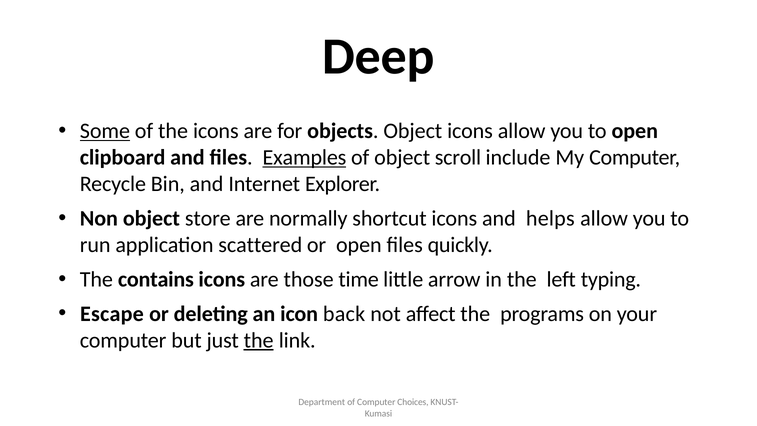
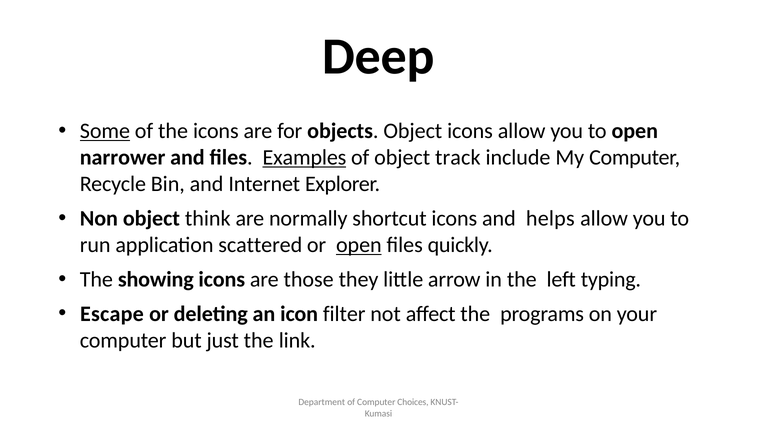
clipboard: clipboard -> narrower
scroll: scroll -> track
store: store -> think
open at (359, 245) underline: none -> present
contains: contains -> showing
time: time -> they
back: back -> filter
the at (259, 340) underline: present -> none
